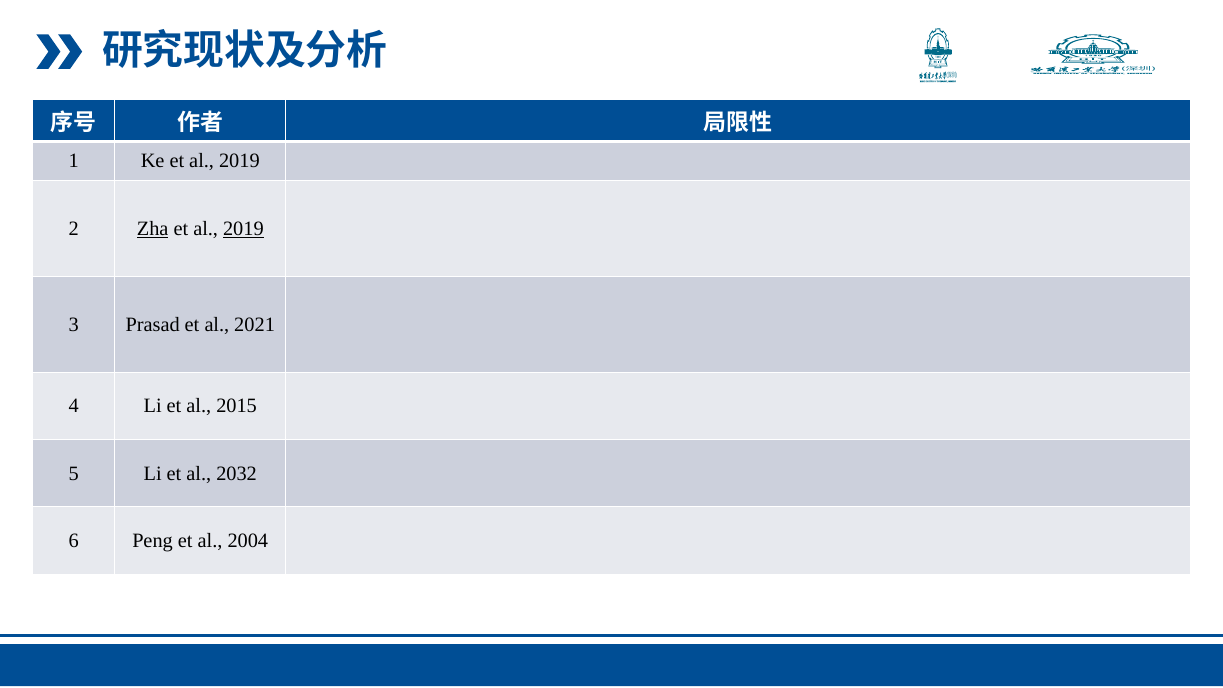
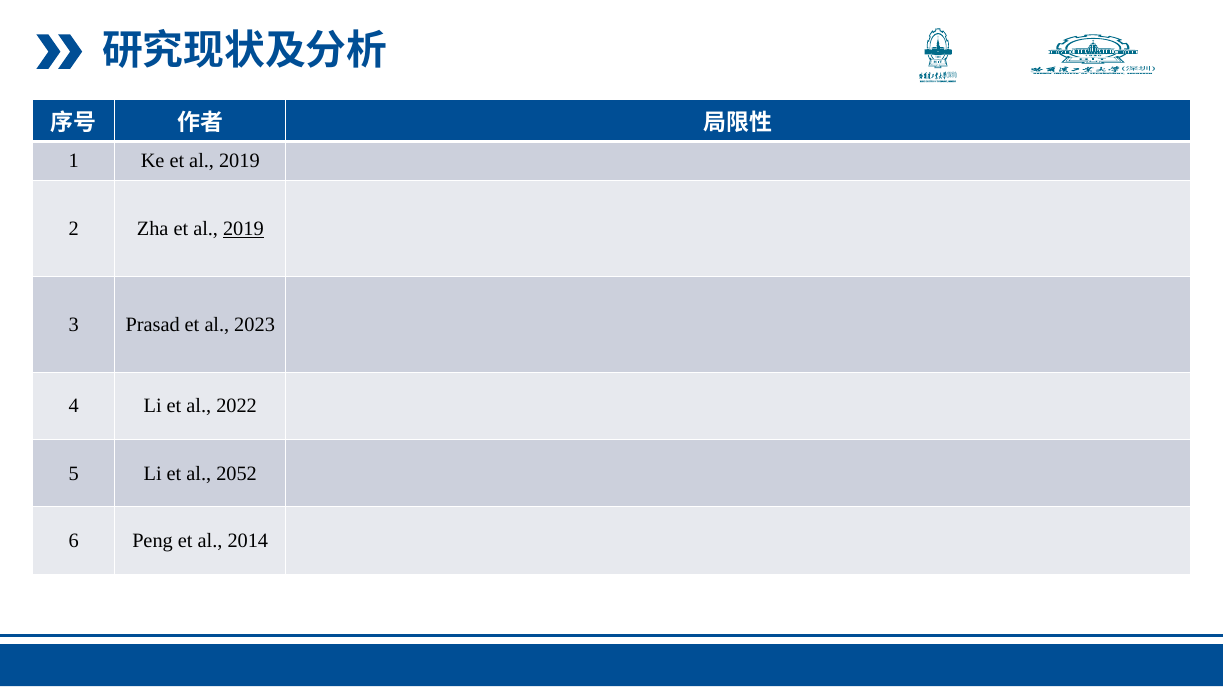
Zha underline: present -> none
2021: 2021 -> 2023
2015: 2015 -> 2022
2032: 2032 -> 2052
2004: 2004 -> 2014
